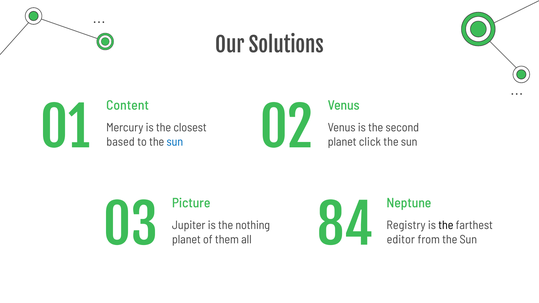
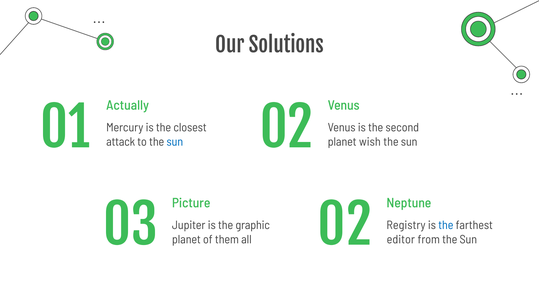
Content: Content -> Actually
based: based -> attack
click: click -> wish
03 84: 84 -> 02
nothing: nothing -> graphic
the at (446, 225) colour: black -> blue
